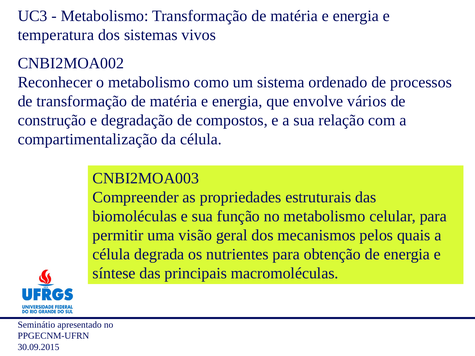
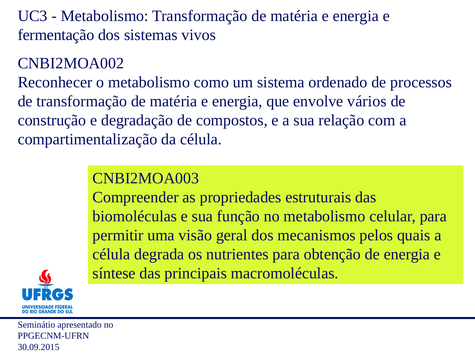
temperatura: temperatura -> fermentação
